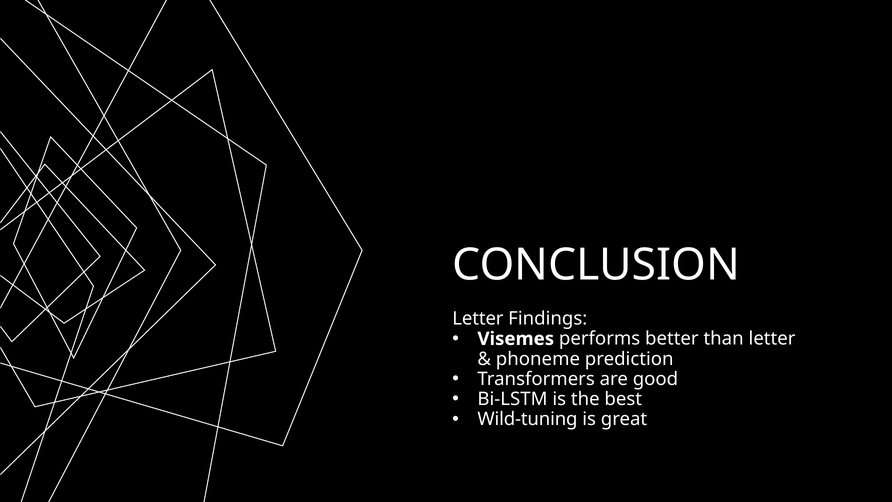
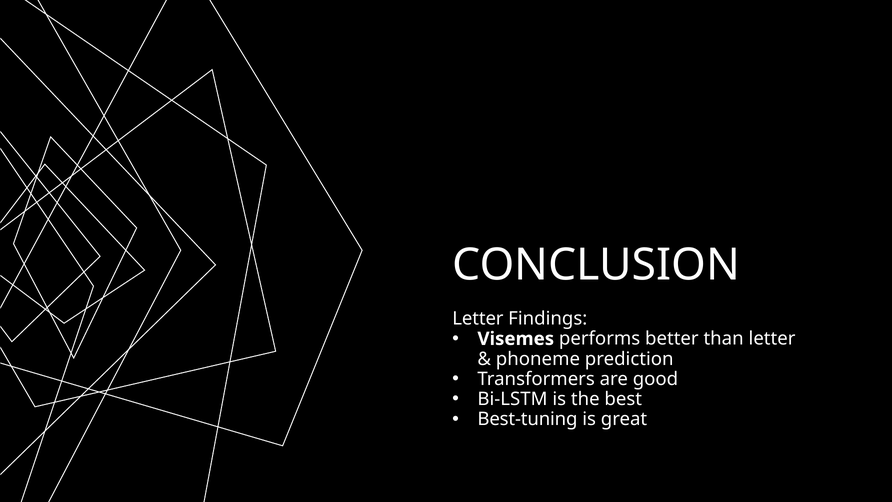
Wild-tuning: Wild-tuning -> Best-tuning
